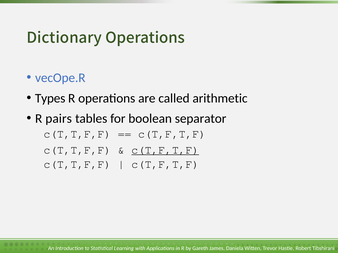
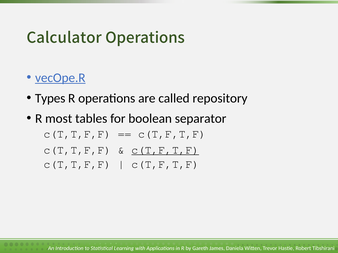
Dictionary: Dictionary -> Calculator
vecOpe.R underline: none -> present
arithmetic: arithmetic -> repository
pairs: pairs -> most
